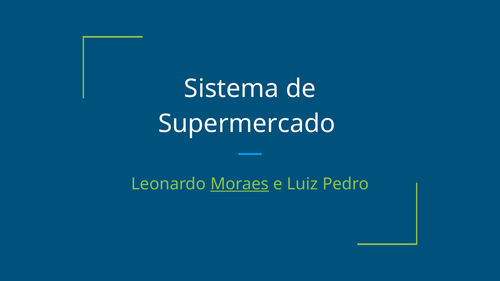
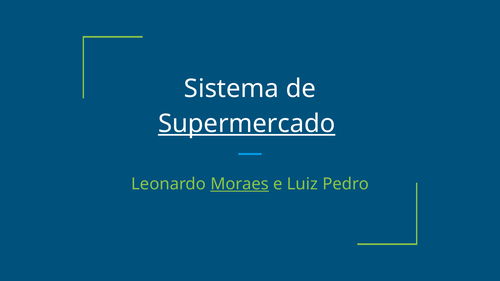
Supermercado underline: none -> present
